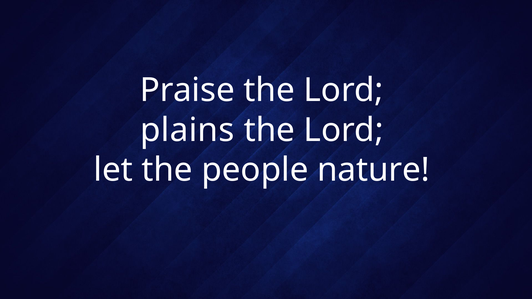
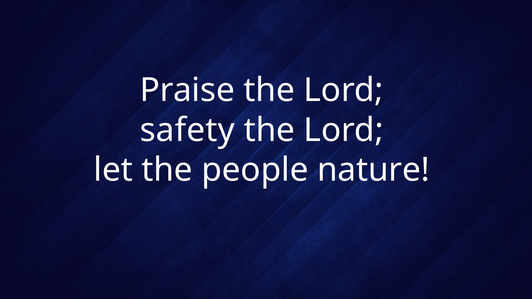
plains: plains -> safety
